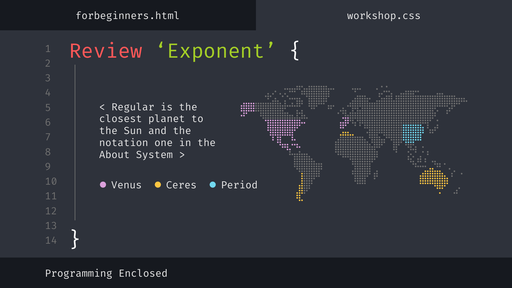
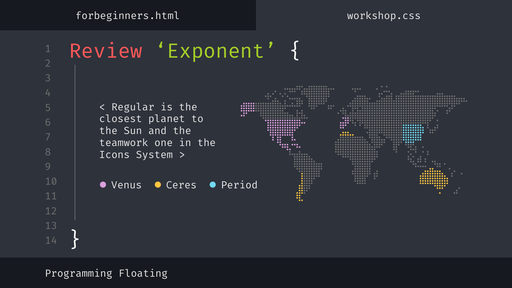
notation: notation -> teamwork
About: About -> Icons
Enclosed: Enclosed -> Floating
